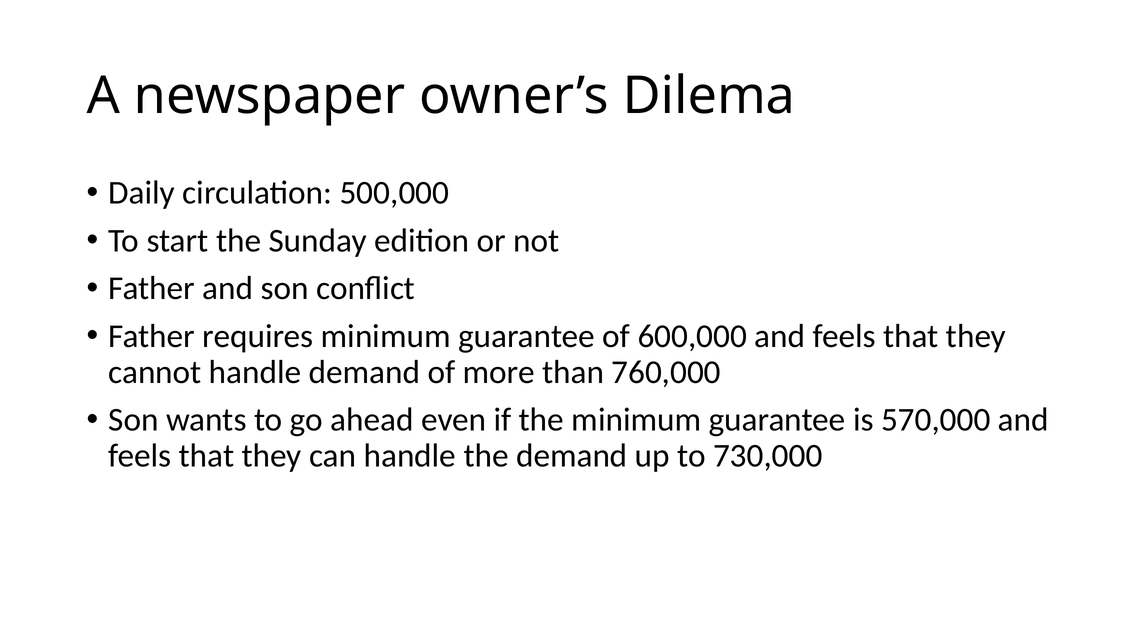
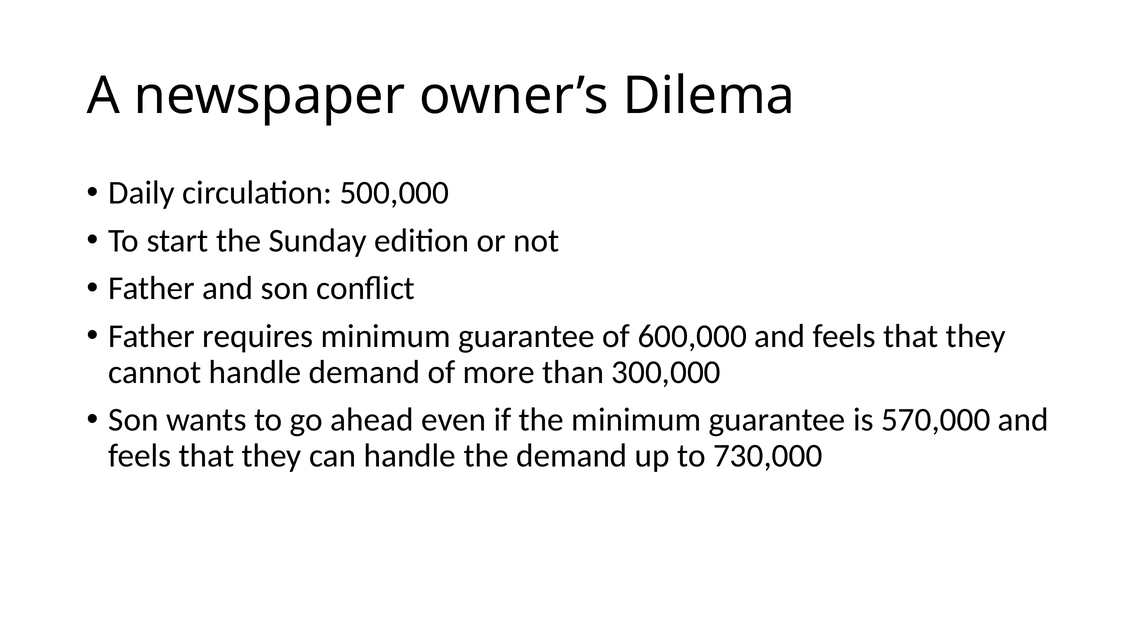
760,000: 760,000 -> 300,000
